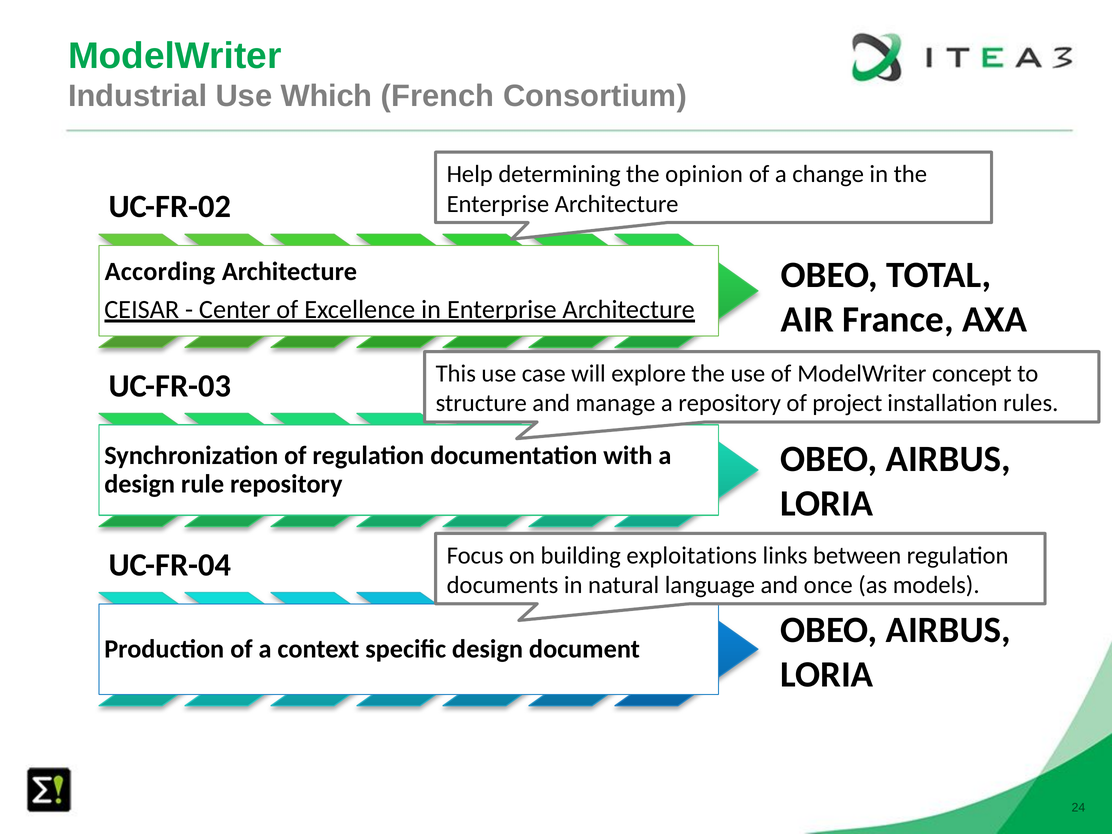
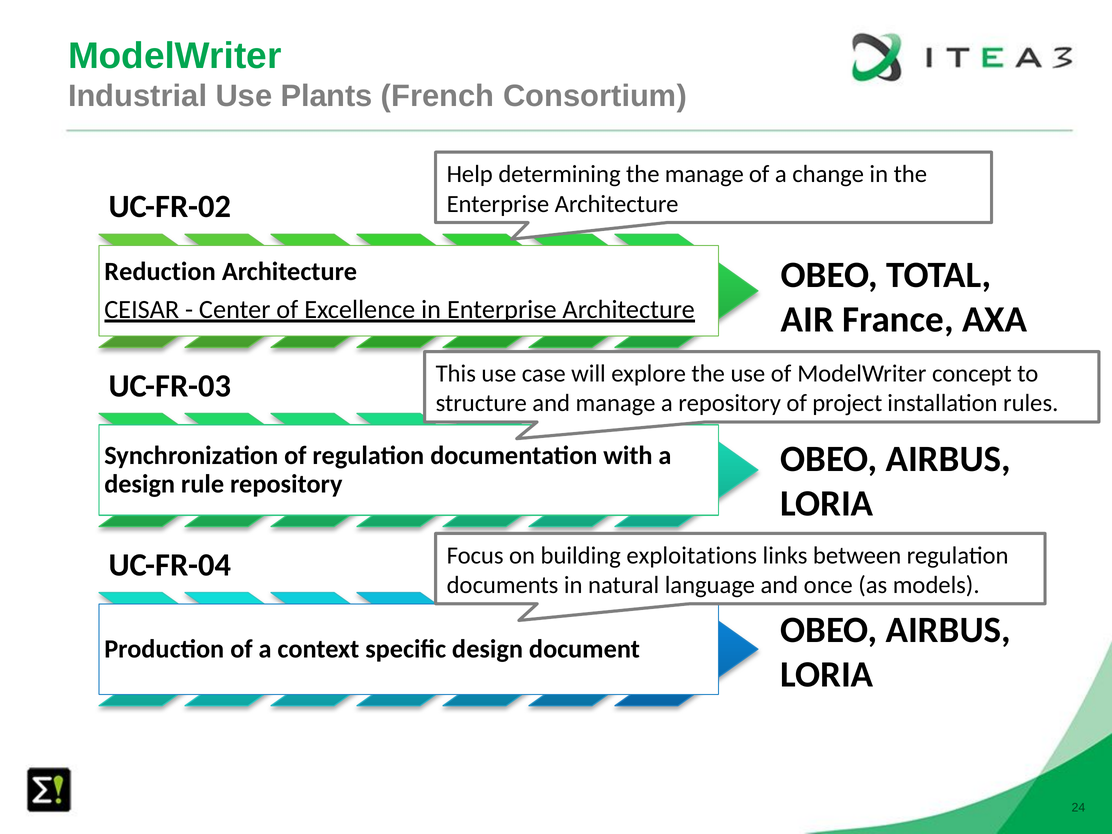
Which: Which -> Plants
the opinion: opinion -> manage
According: According -> Reduction
